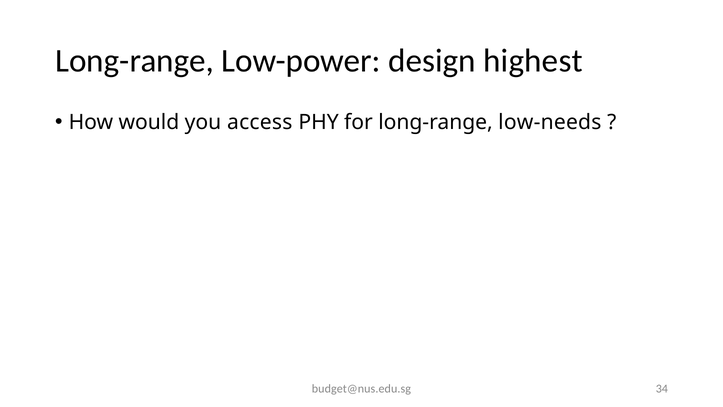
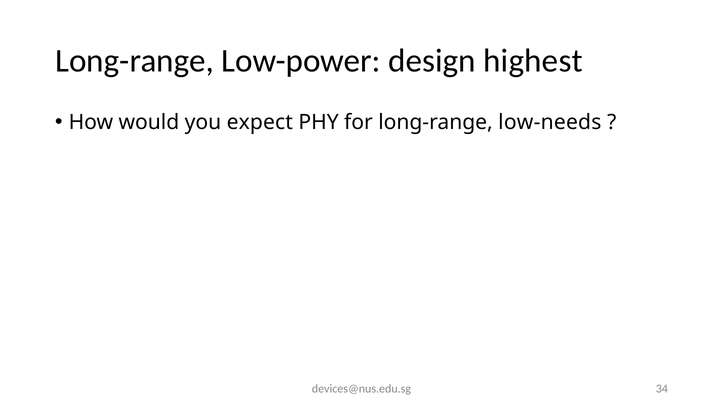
access: access -> expect
budget@nus.edu.sg: budget@nus.edu.sg -> devices@nus.edu.sg
